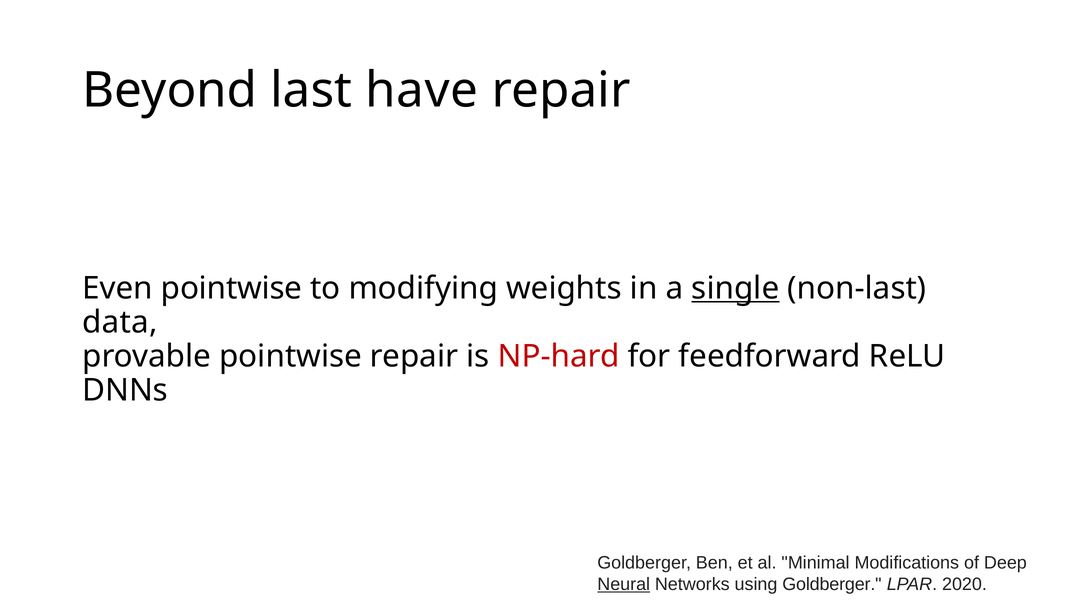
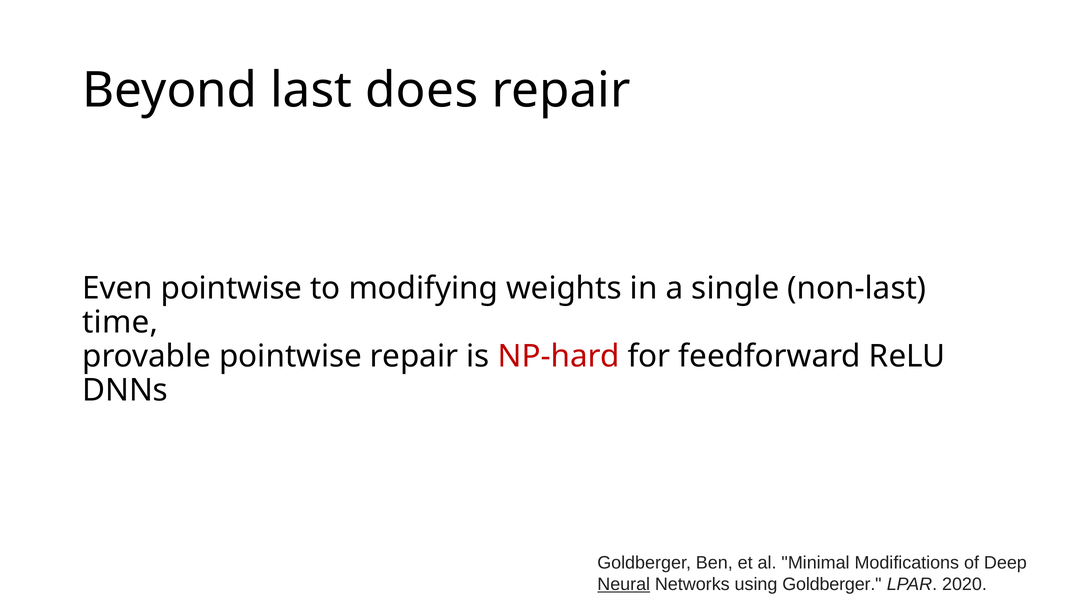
have: have -> does
single underline: present -> none
data: data -> time
